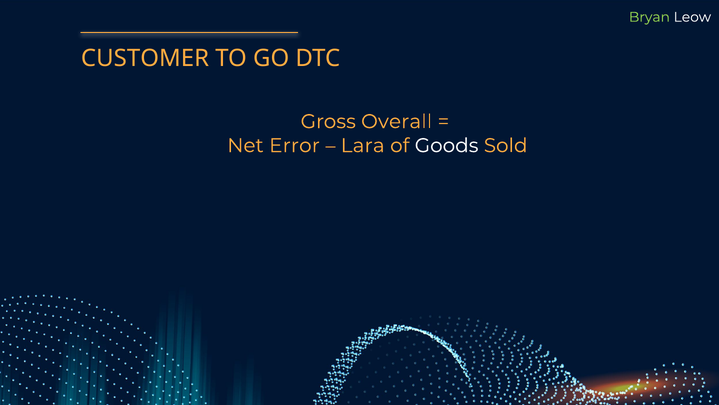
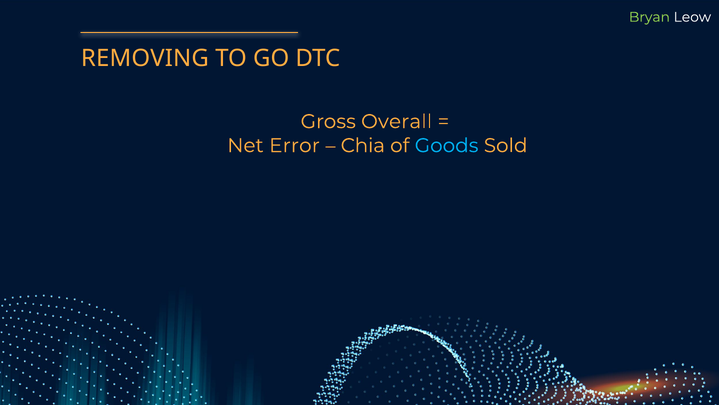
CUSTOMER: CUSTOMER -> REMOVING
Lara: Lara -> Chia
Goods colour: white -> light blue
